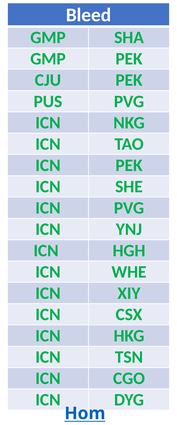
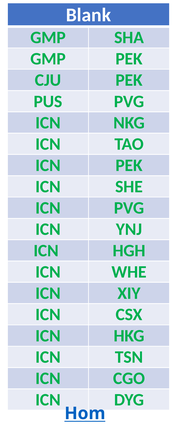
Bleed: Bleed -> Blank
